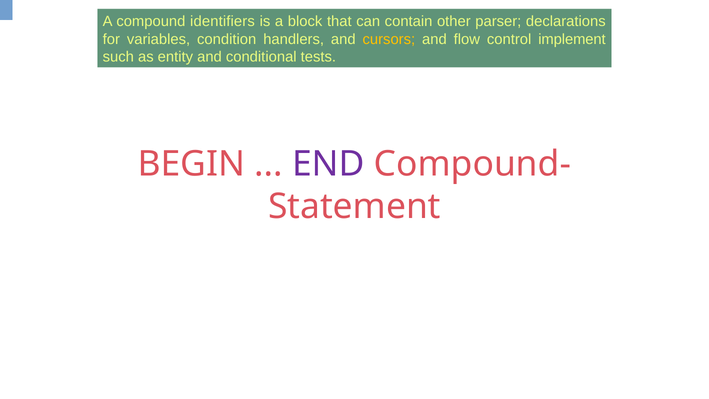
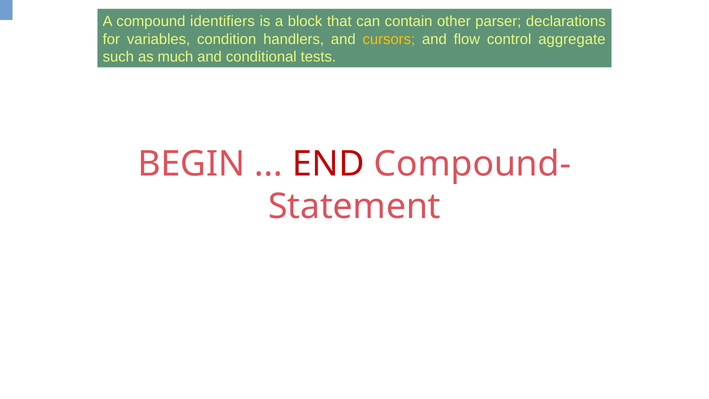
implement: implement -> aggregate
entity: entity -> much
END colour: purple -> red
